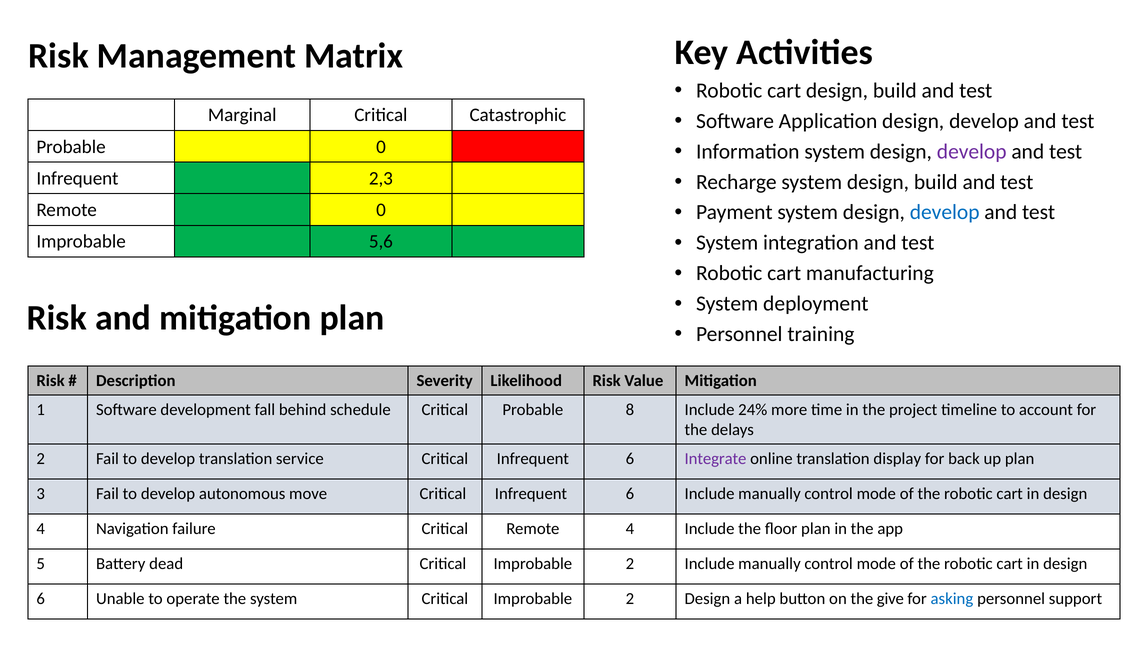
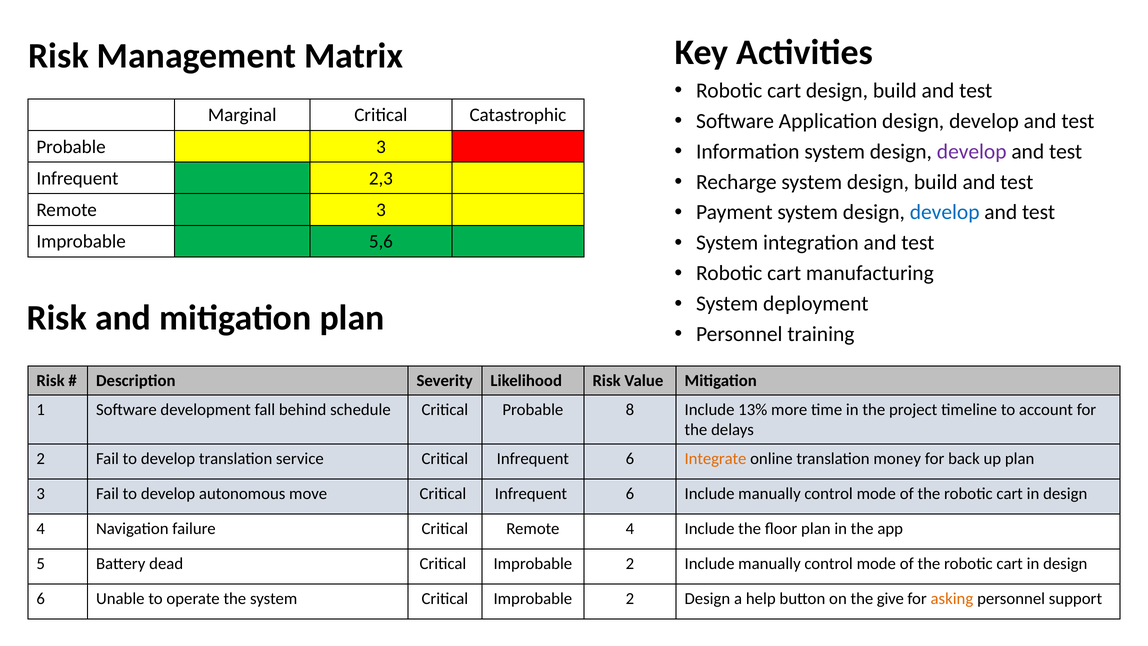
Probable 0: 0 -> 3
Remote 0: 0 -> 3
24%: 24% -> 13%
Integrate colour: purple -> orange
display: display -> money
asking colour: blue -> orange
